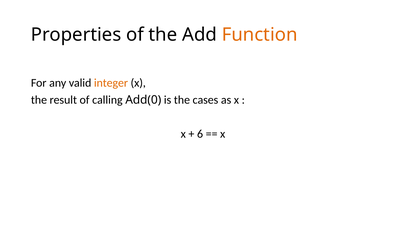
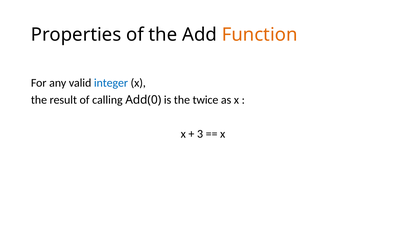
integer colour: orange -> blue
cases: cases -> twice
6: 6 -> 3
